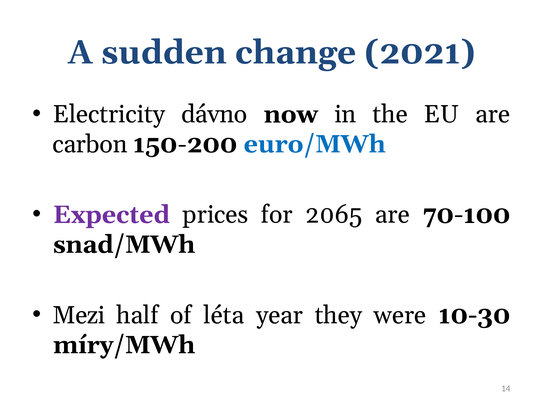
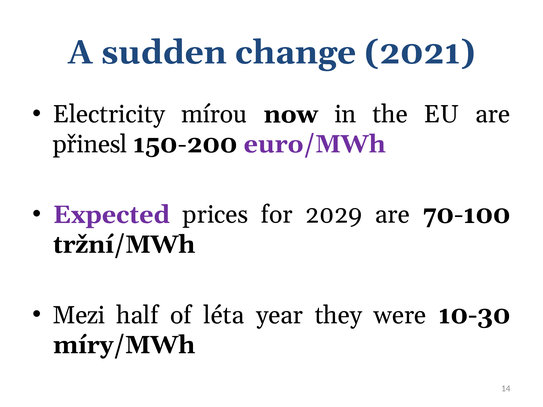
dávno: dávno -> mírou
carbon: carbon -> přinesl
euro/MWh colour: blue -> purple
2065: 2065 -> 2029
snad/MWh: snad/MWh -> tržní/MWh
